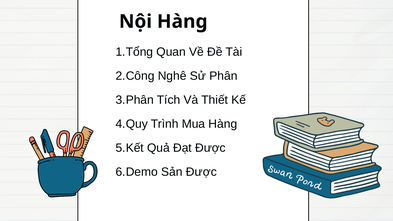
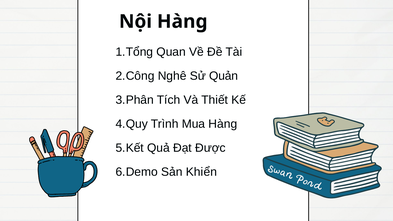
Phân: Phân -> Quản
Sản Được: Được -> Khiển
